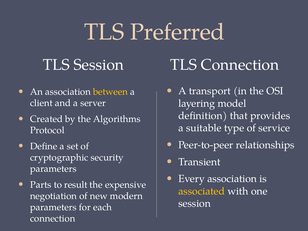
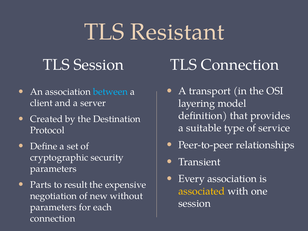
Preferred: Preferred -> Resistant
between colour: yellow -> light blue
Algorithms: Algorithms -> Destination
modern: modern -> without
